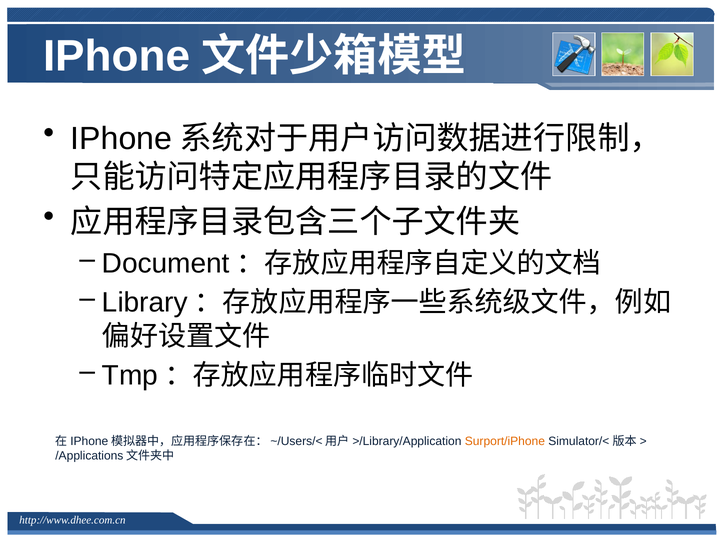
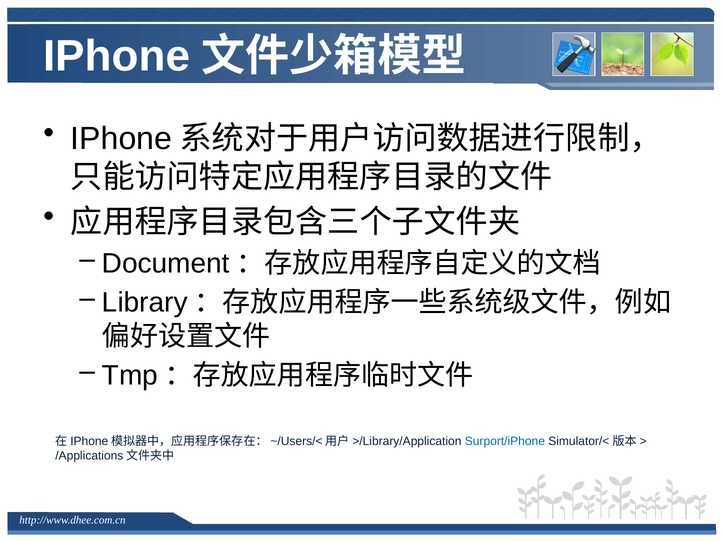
Surport/iPhone colour: orange -> blue
